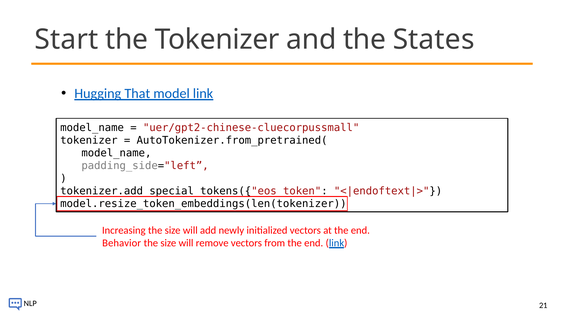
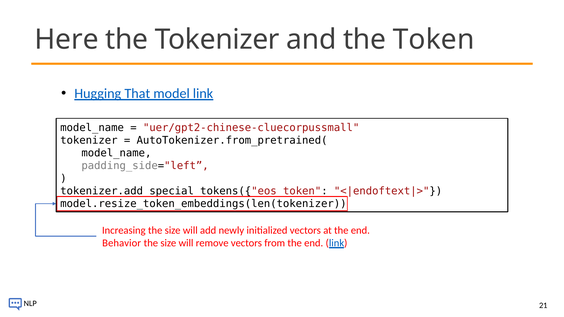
Start: Start -> Here
States: States -> Token
